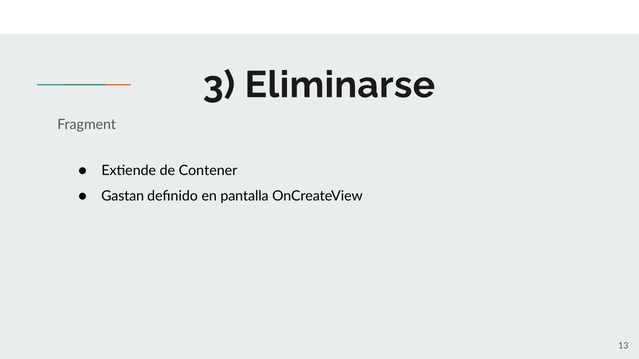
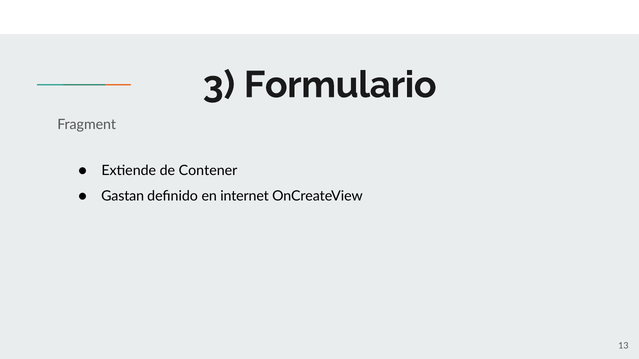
Eliminarse: Eliminarse -> Formulario
pantalla: pantalla -> internet
